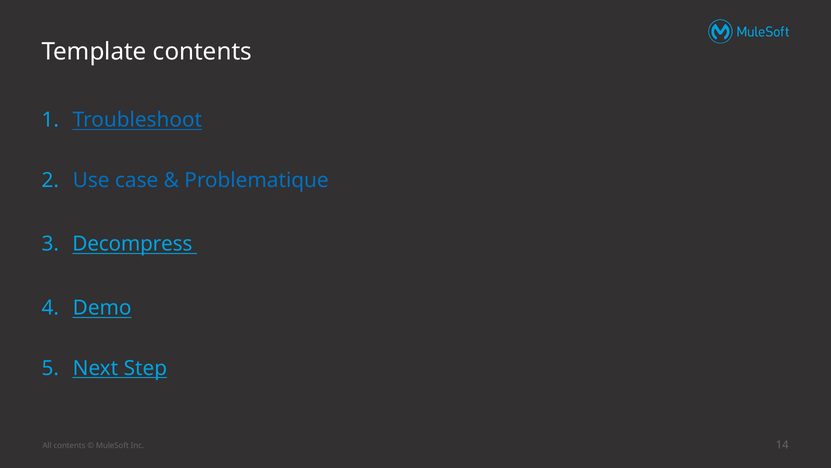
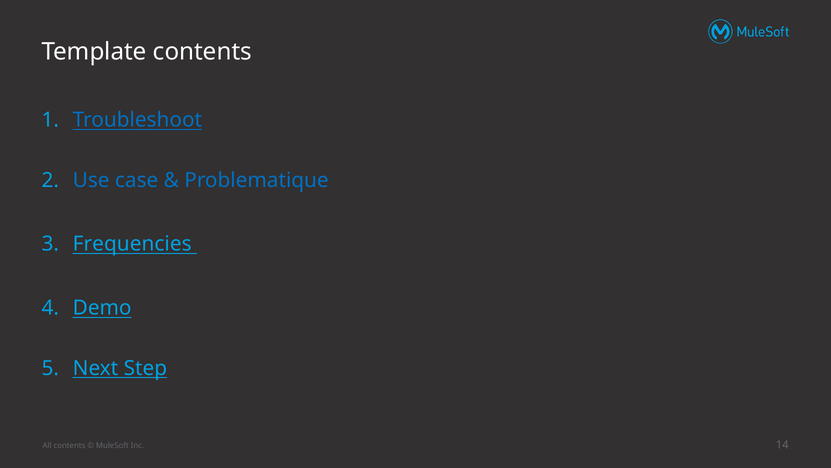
Decompress: Decompress -> Frequencies
